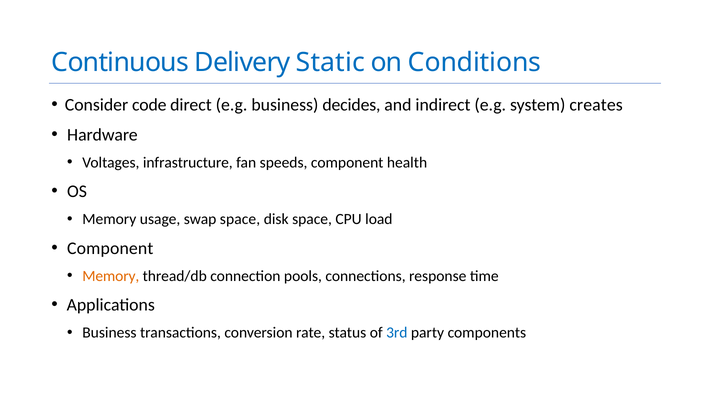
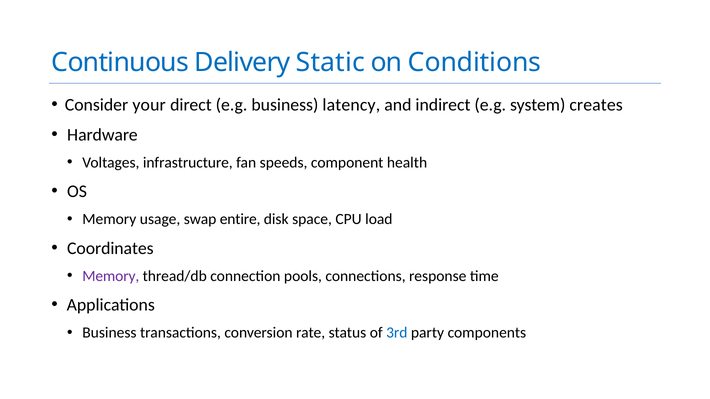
code: code -> your
decides: decides -> latency
swap space: space -> entire
Component at (110, 248): Component -> Coordinates
Memory at (111, 276) colour: orange -> purple
